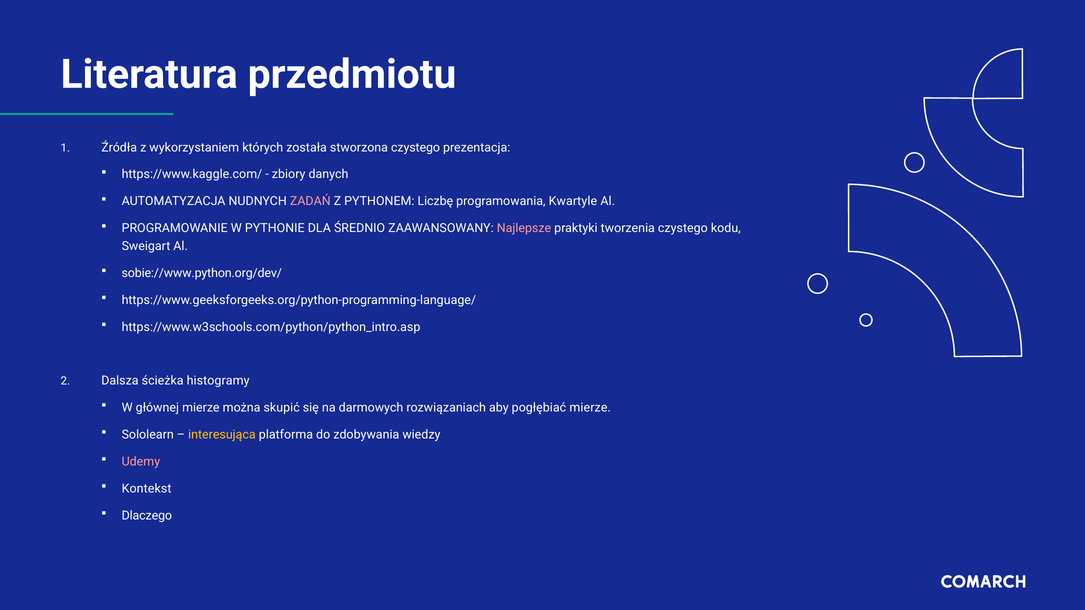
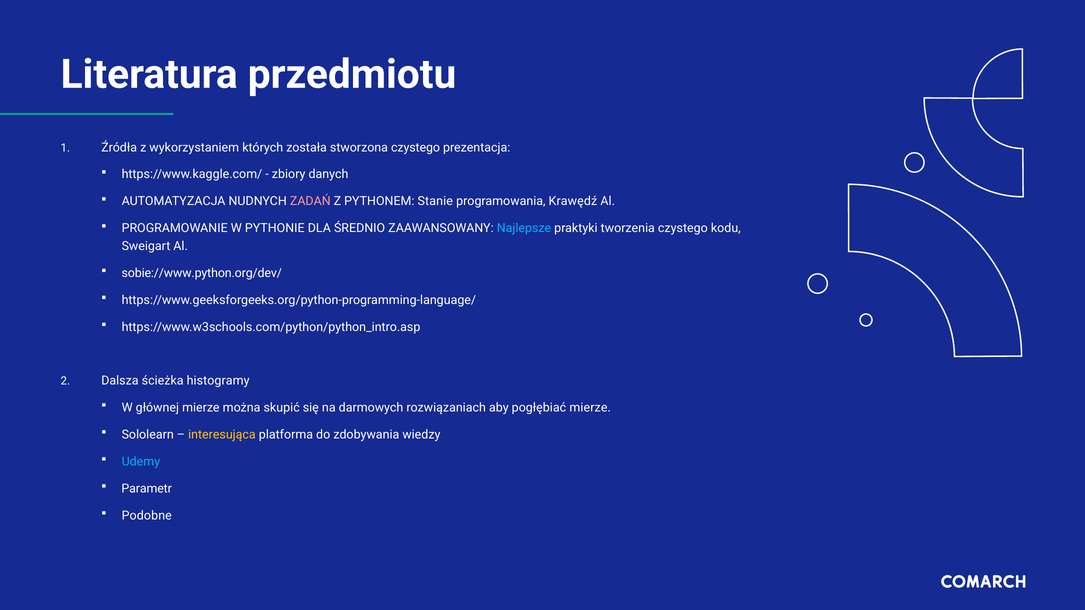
Liczbę: Liczbę -> Stanie
Kwartyle: Kwartyle -> Krawędź
Najlepsze colour: pink -> light blue
Udemy colour: pink -> light blue
Kontekst: Kontekst -> Parametr
Dlaczego: Dlaczego -> Podobne
